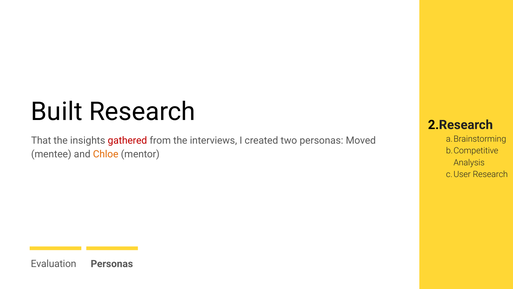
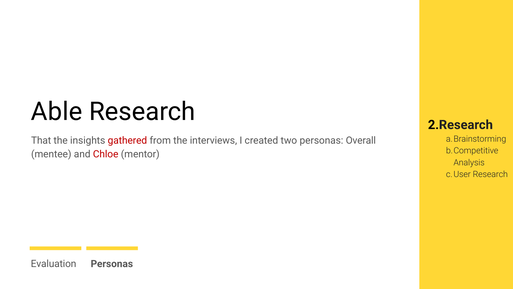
Built: Built -> Able
Moved: Moved -> Overall
Chloe colour: orange -> red
